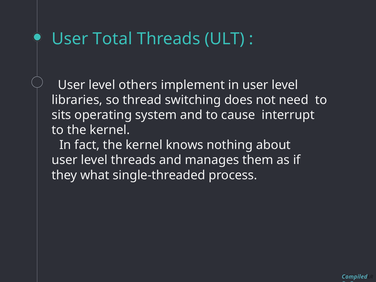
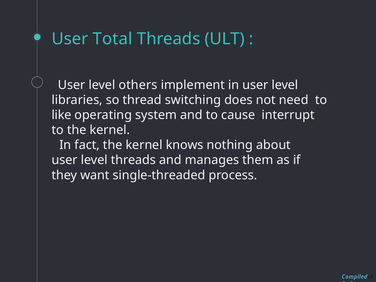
sits: sits -> like
what: what -> want
